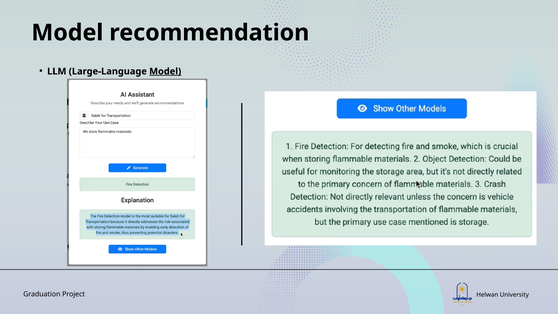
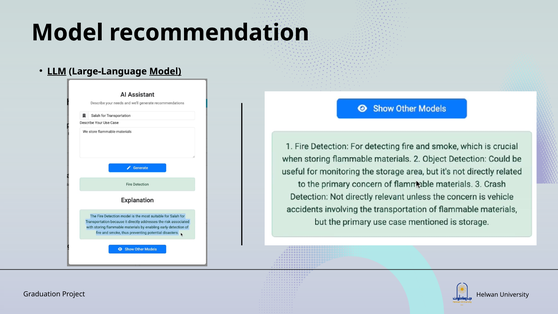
LLM underline: none -> present
